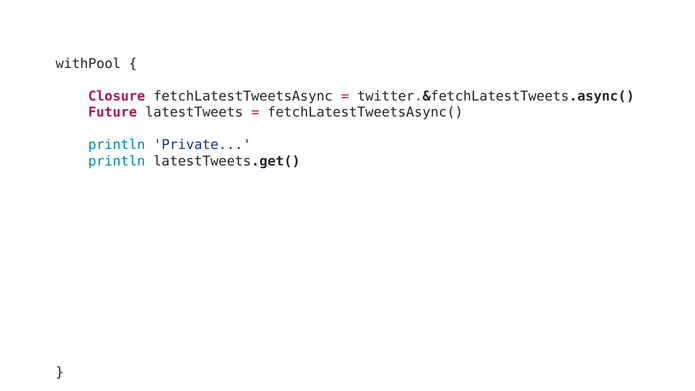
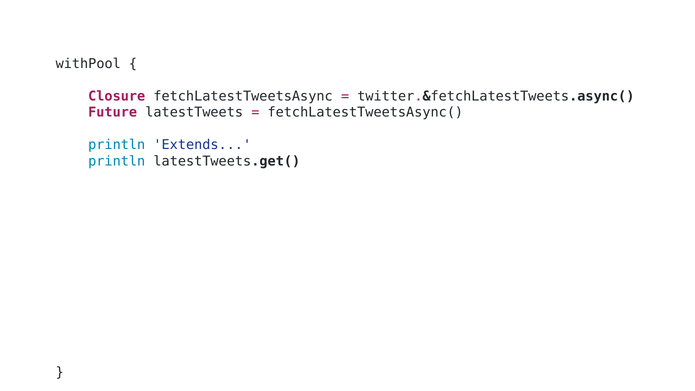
Private: Private -> Extends
